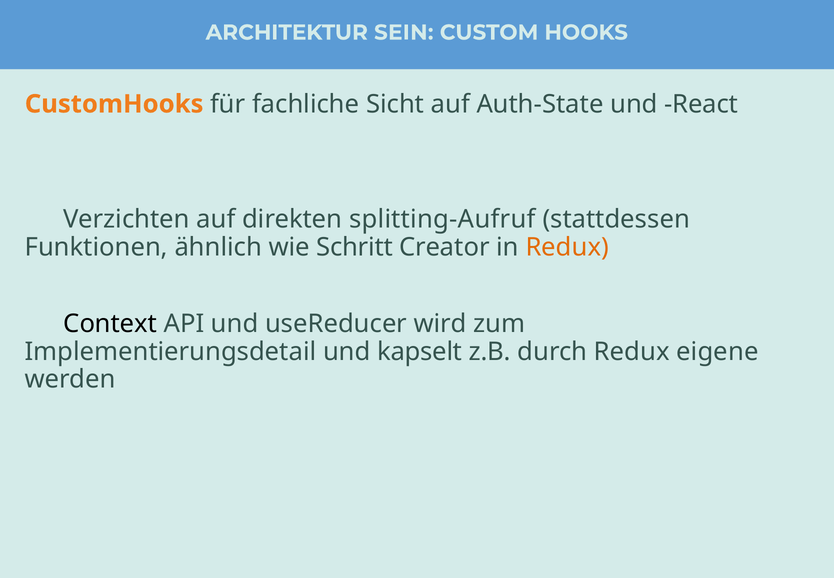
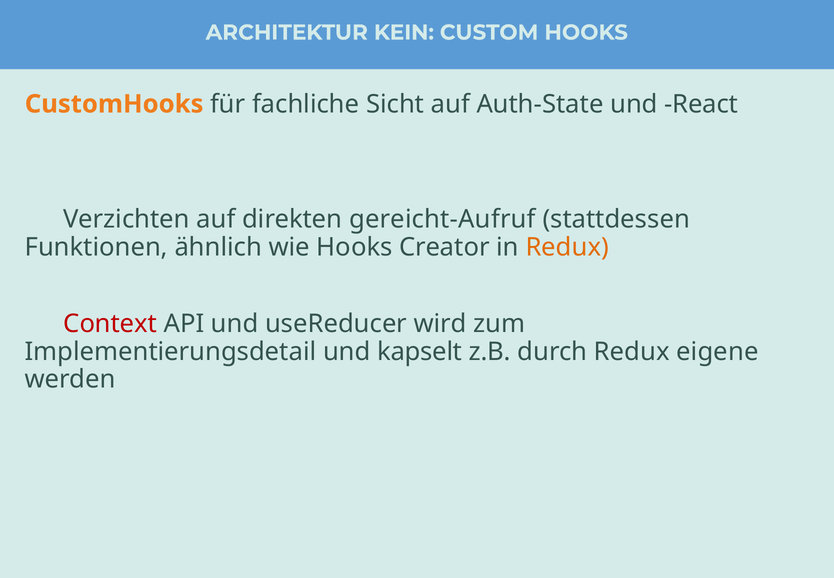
SEIN: SEIN -> KEIN
splitting-Aufruf: splitting-Aufruf -> gereicht-Aufruf
wie Schritt: Schritt -> Hooks
Context colour: black -> red
